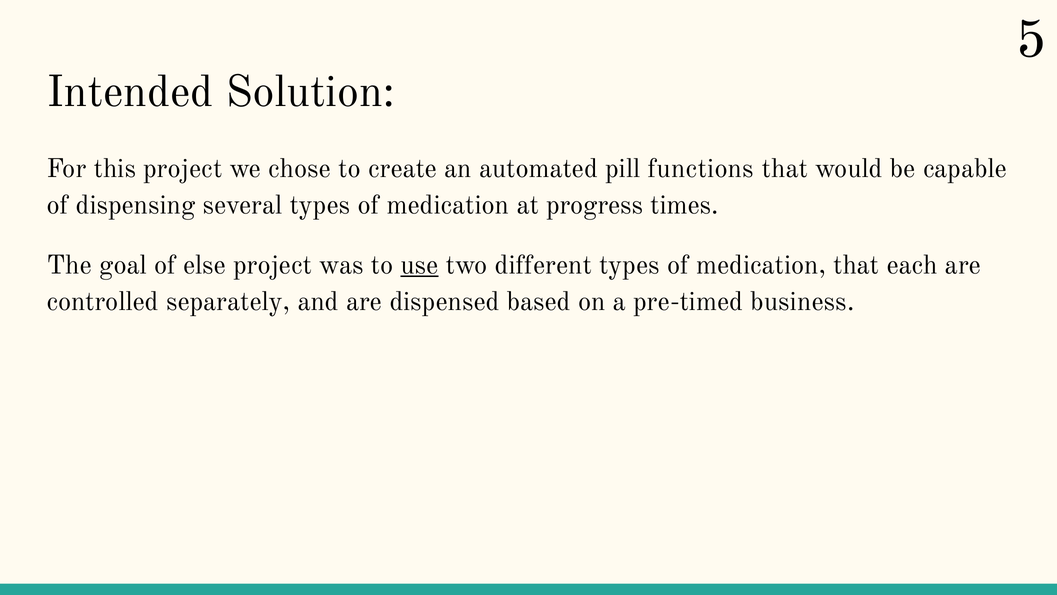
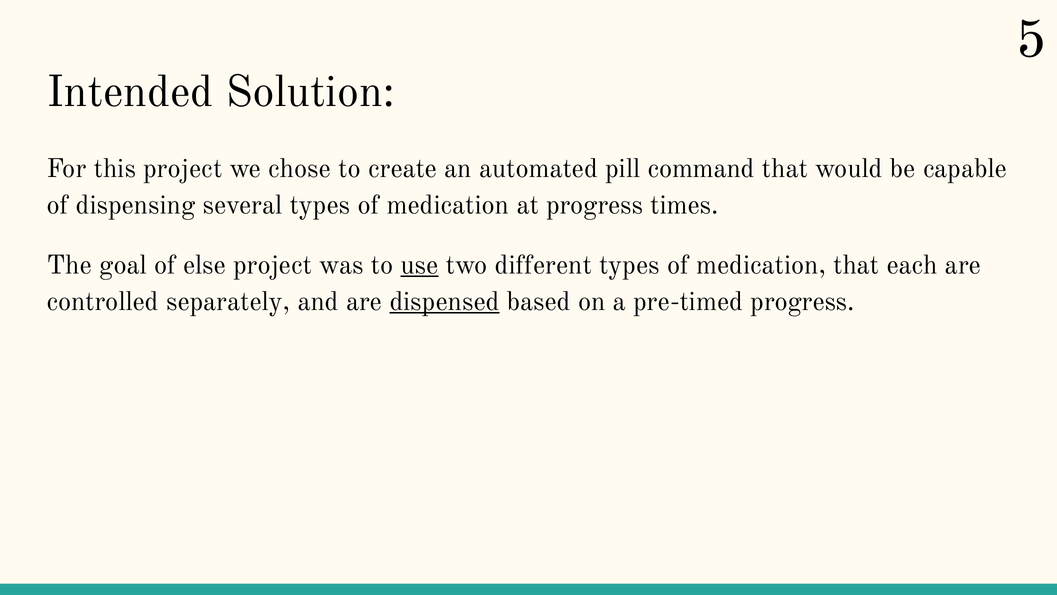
functions: functions -> command
dispensed underline: none -> present
pre-timed business: business -> progress
